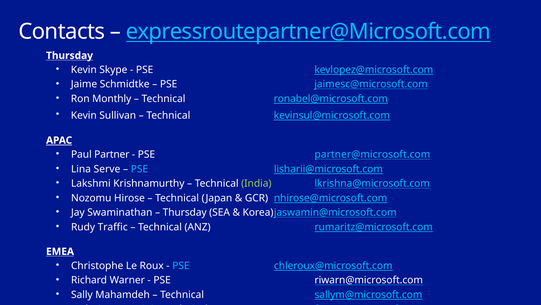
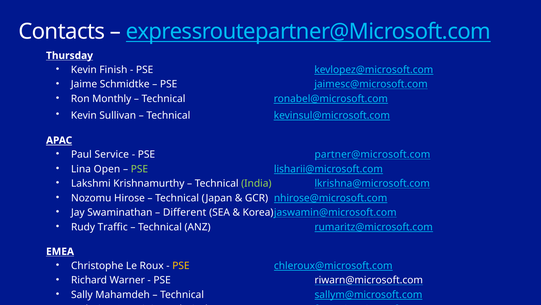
Skype: Skype -> Finish
Partner: Partner -> Service
Serve: Serve -> Open
PSE at (139, 169) colour: light blue -> light green
Thursday at (185, 212): Thursday -> Different
PSE at (181, 265) colour: light blue -> yellow
